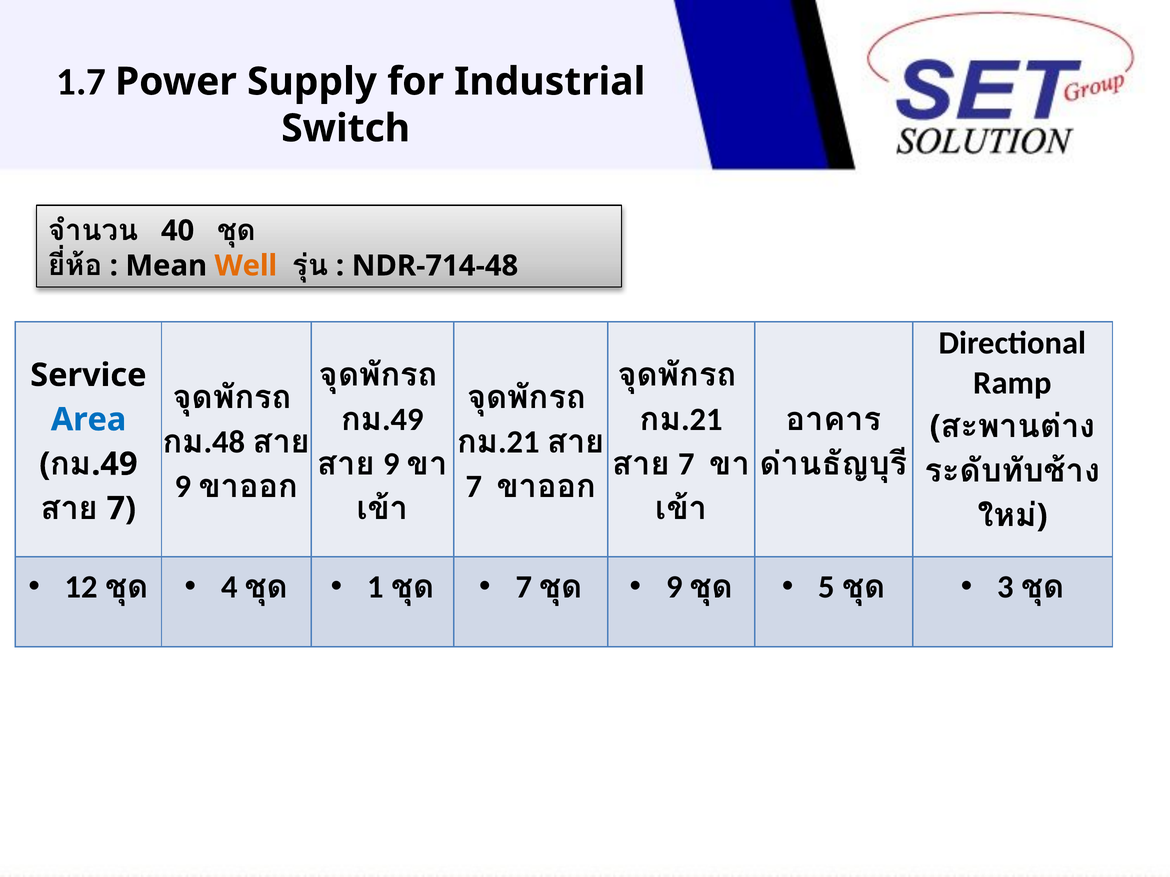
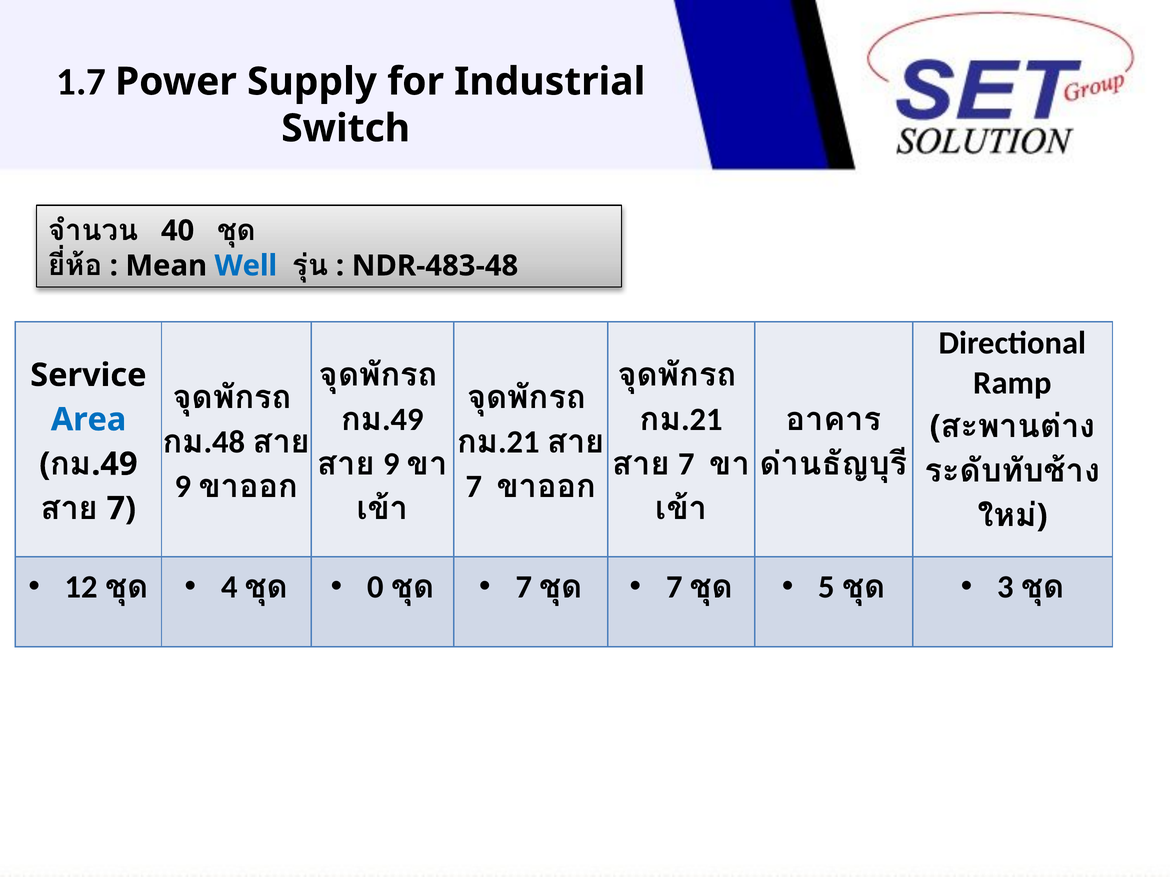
Well colour: orange -> blue
NDR-714-48: NDR-714-48 -> NDR-483-48
1: 1 -> 0
9 at (674, 587): 9 -> 7
